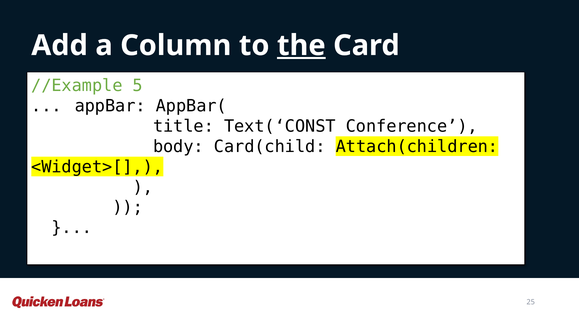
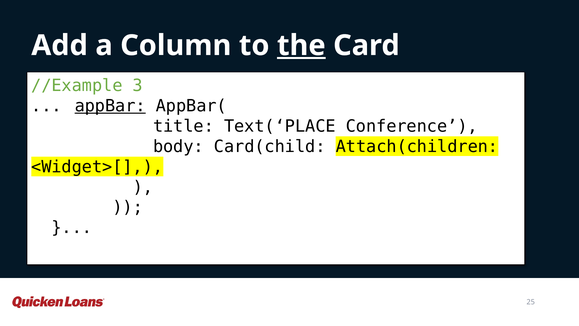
5: 5 -> 3
appBar underline: none -> present
Text(‘CONST: Text(‘CONST -> Text(‘PLACE
